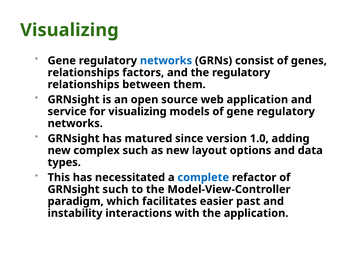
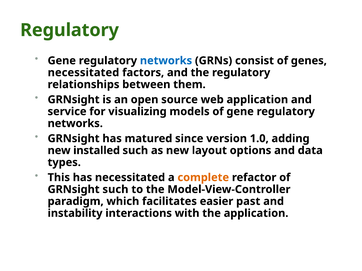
Visualizing at (69, 30): Visualizing -> Regulatory
relationships at (84, 73): relationships -> necessitated
complex: complex -> installed
complete colour: blue -> orange
